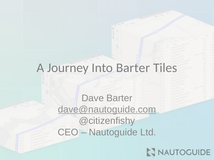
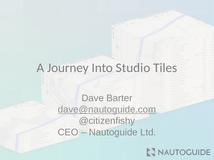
Into Barter: Barter -> Studio
